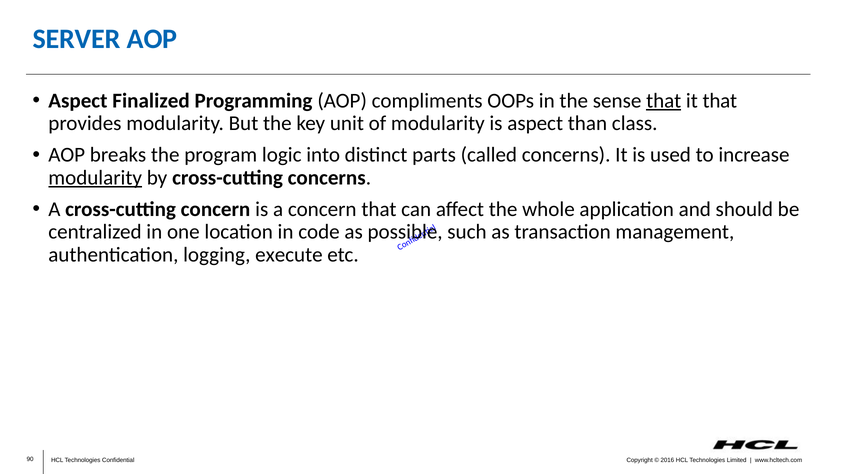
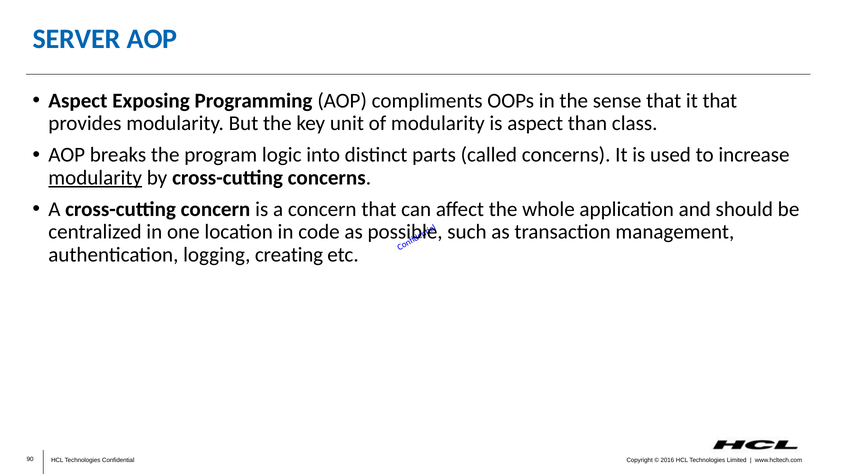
Finalized: Finalized -> Exposing
that at (664, 101) underline: present -> none
execute: execute -> creating
